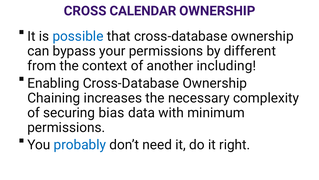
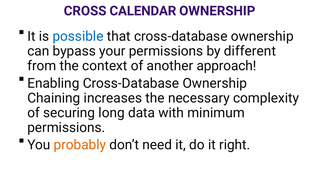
including: including -> approach
bias: bias -> long
probably colour: blue -> orange
